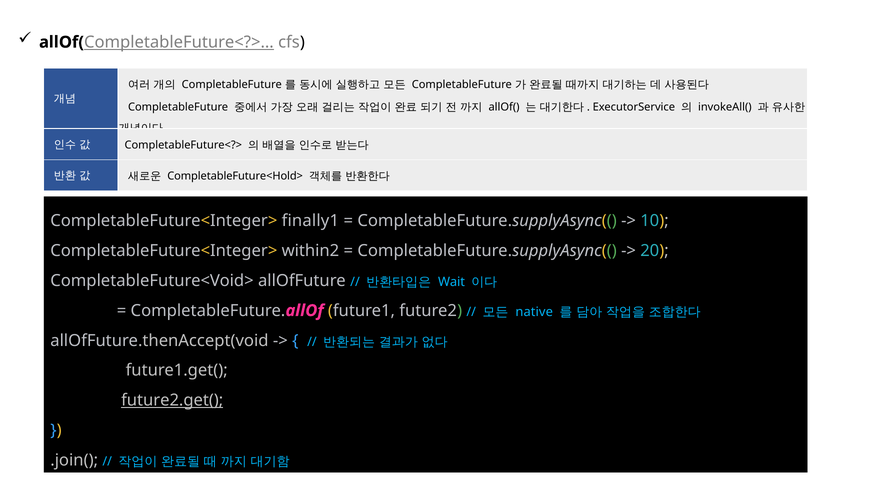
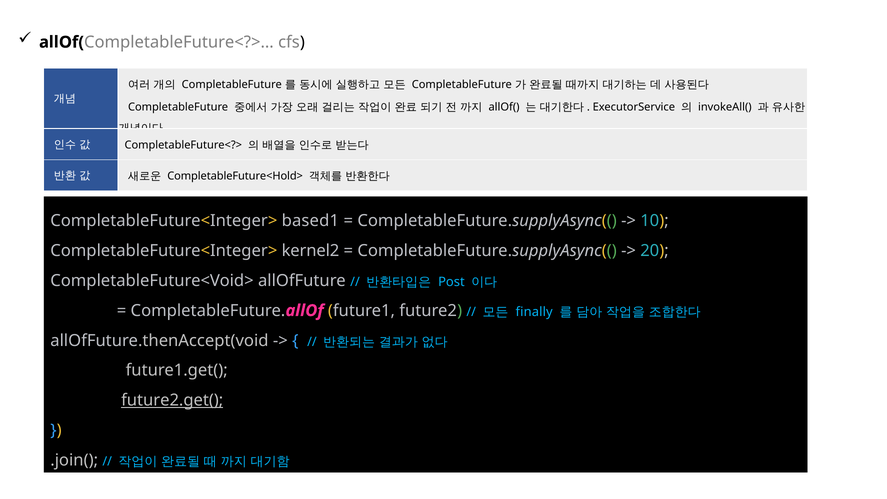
CompletableFuture<?> at (179, 42) underline: present -> none
finally1: finally1 -> based1
within2: within2 -> kernel2
Wait: Wait -> Post
native: native -> finally
